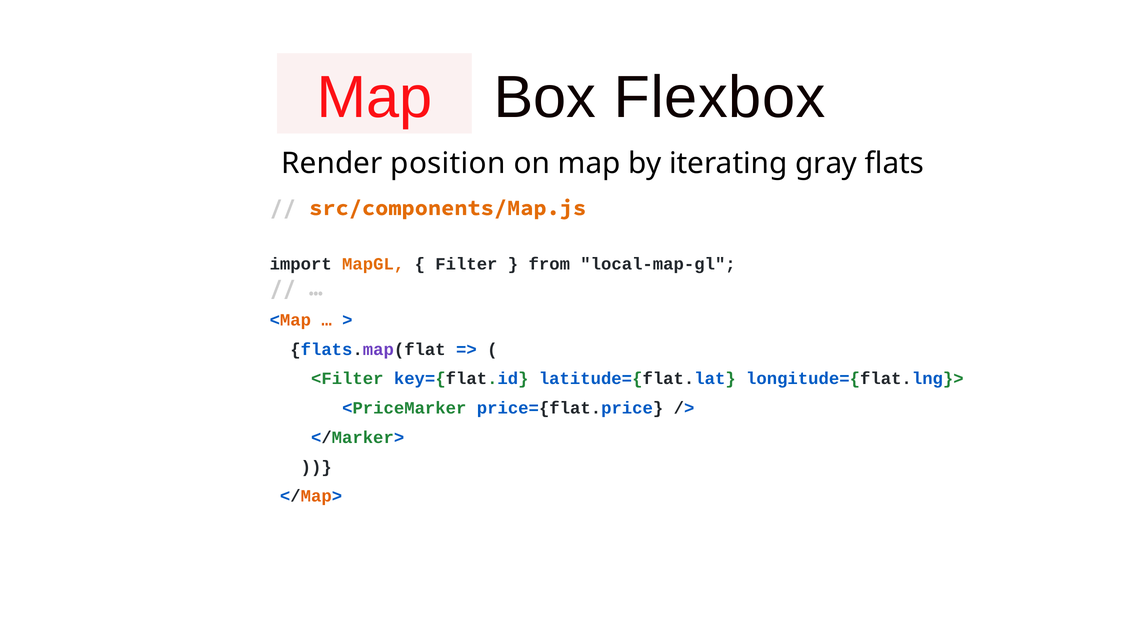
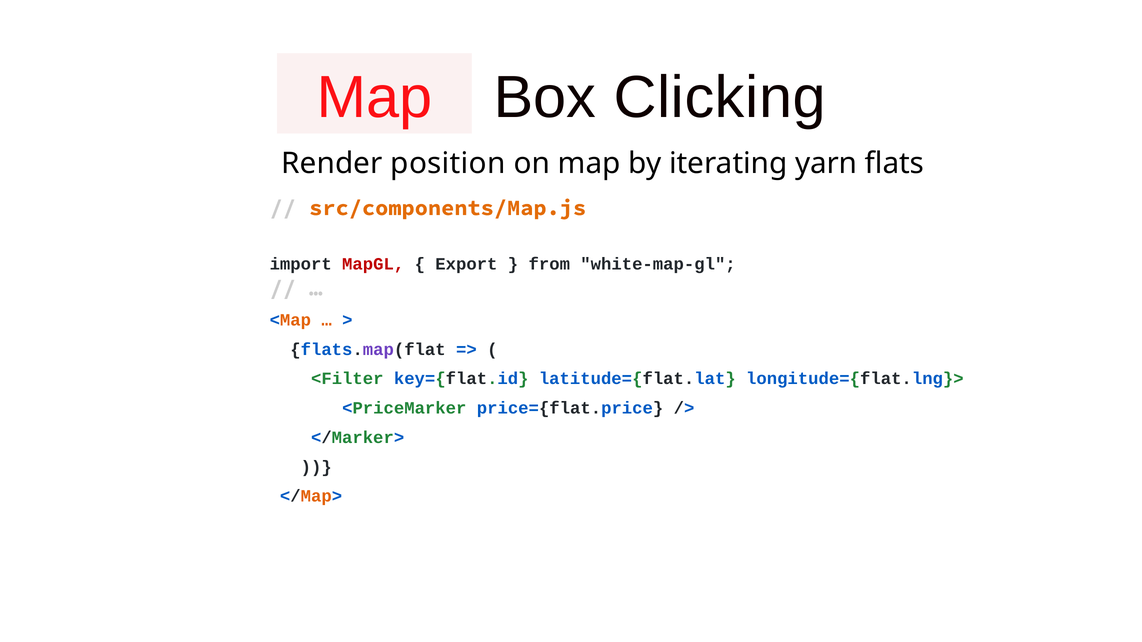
Flexbox: Flexbox -> Clicking
gray: gray -> yarn
MapGL colour: orange -> red
Filter: Filter -> Export
local-map-gl: local-map-gl -> white-map-gl
